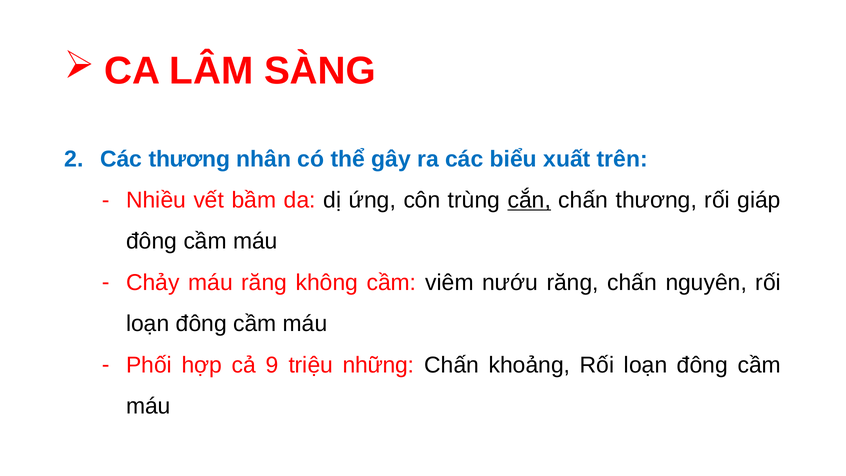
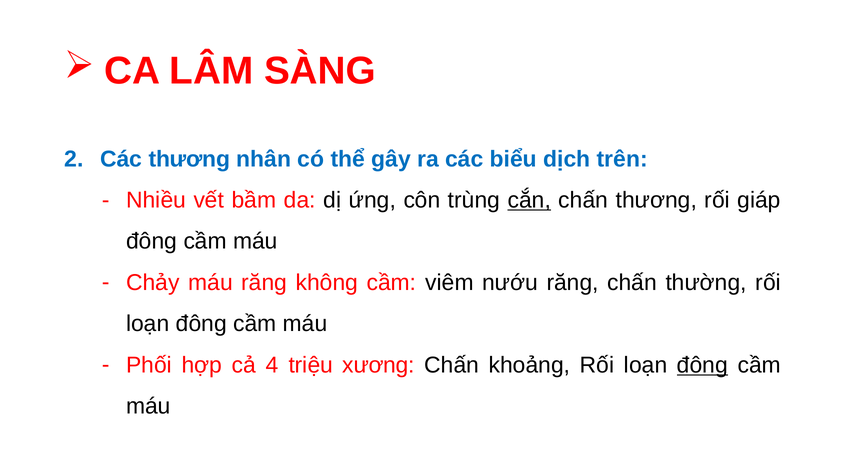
xuất: xuất -> dịch
nguyên: nguyên -> thường
9: 9 -> 4
những: những -> xương
đông at (702, 365) underline: none -> present
